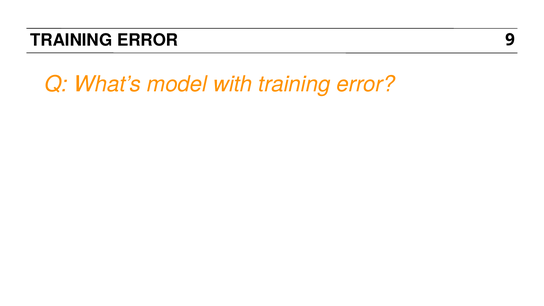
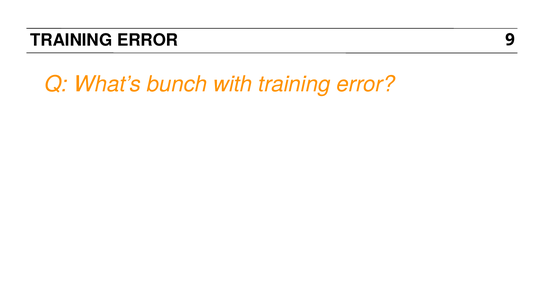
model: model -> bunch
